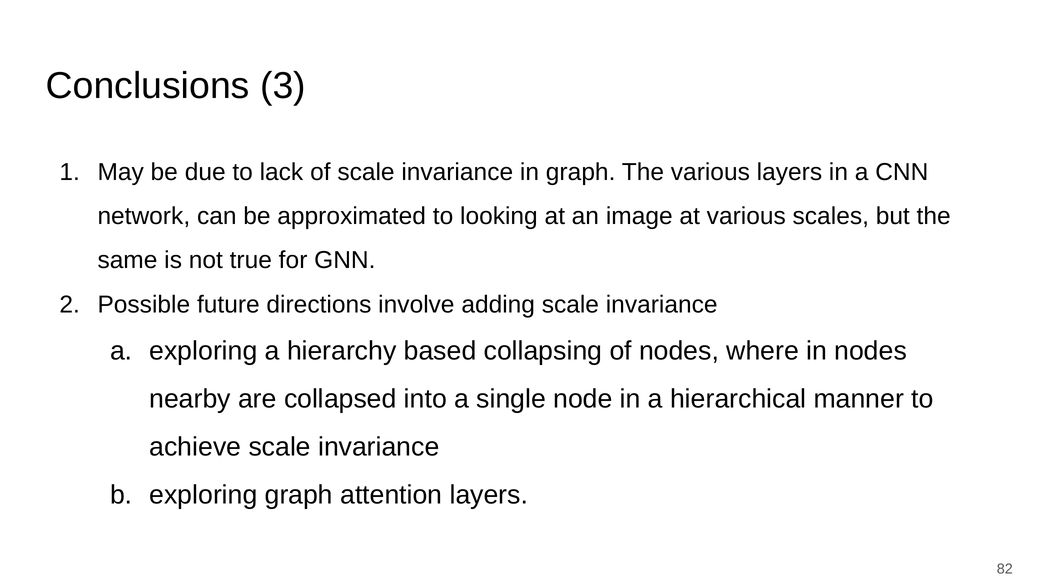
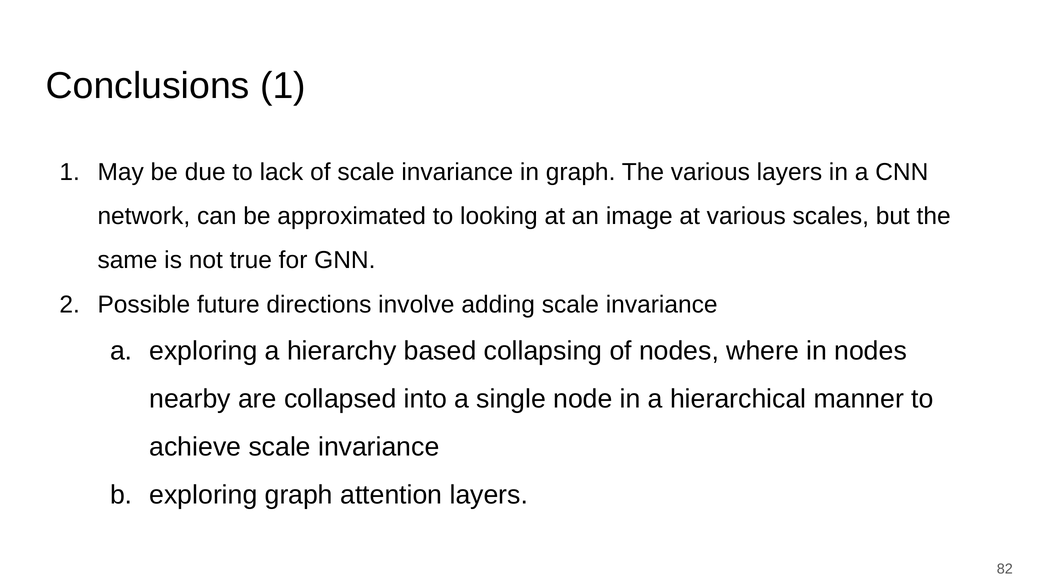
Conclusions 3: 3 -> 1
